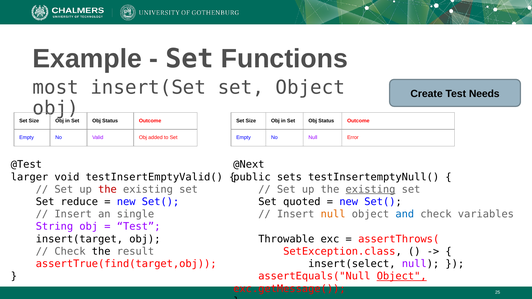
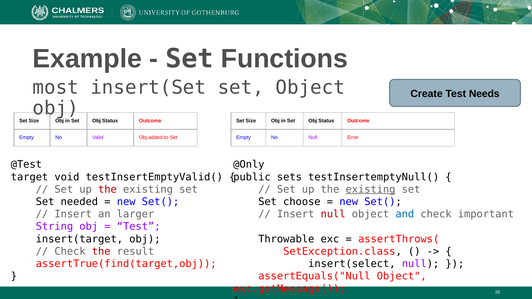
@Next: @Next -> @Only
larger: larger -> target
reduce: reduce -> needed
quoted: quoted -> choose
single: single -> larger
null at (333, 214) colour: orange -> red
variables: variables -> important
the at (101, 252) colour: black -> red
Object at (402, 276) underline: present -> none
